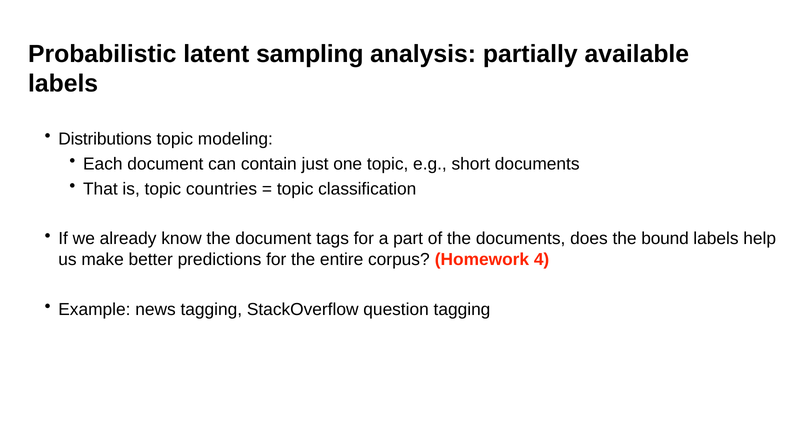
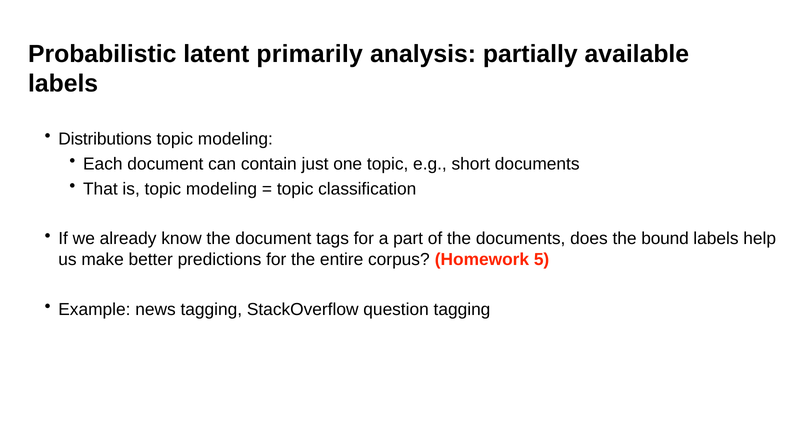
sampling: sampling -> primarily
is topic countries: countries -> modeling
4: 4 -> 5
